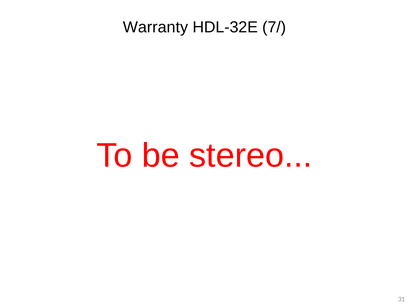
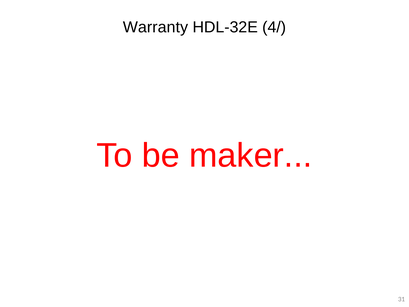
7/: 7/ -> 4/
stereo: stereo -> maker
